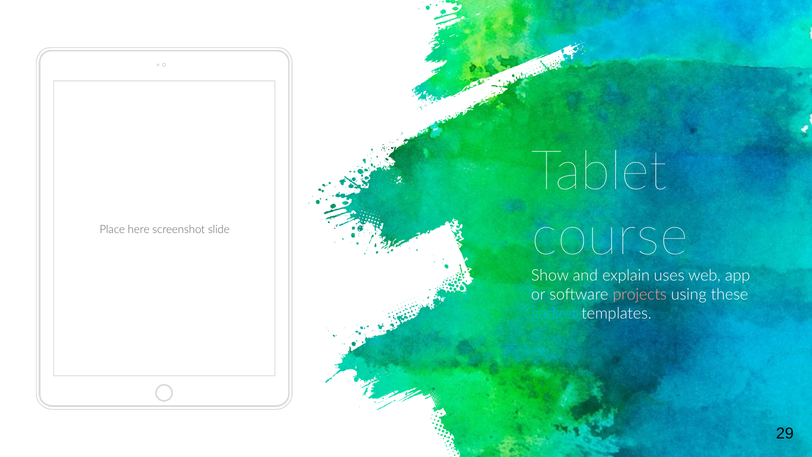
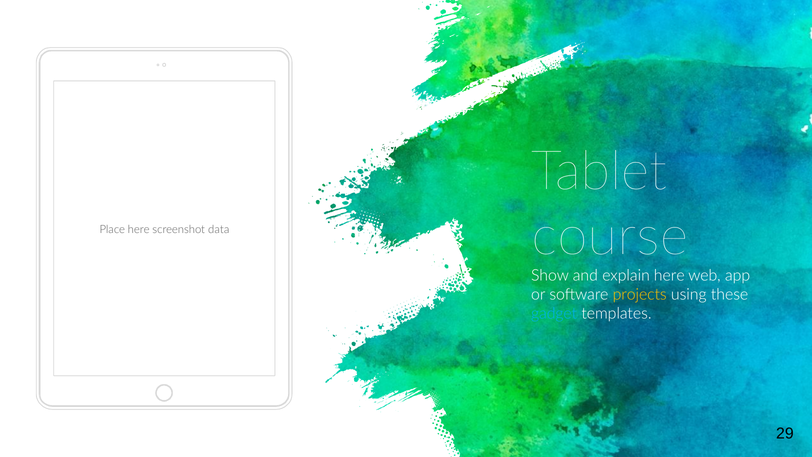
slide: slide -> data
explain uses: uses -> here
projects colour: pink -> yellow
